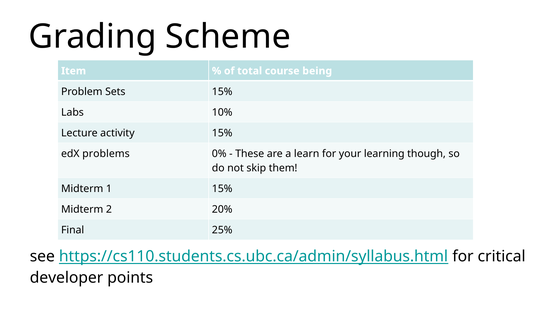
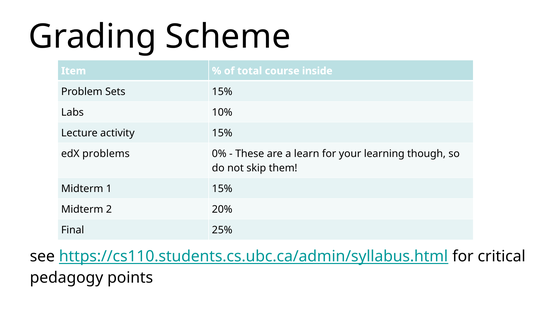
being: being -> inside
developer: developer -> pedagogy
